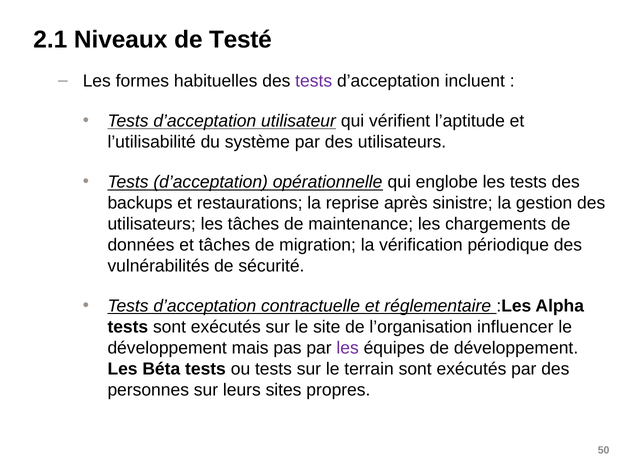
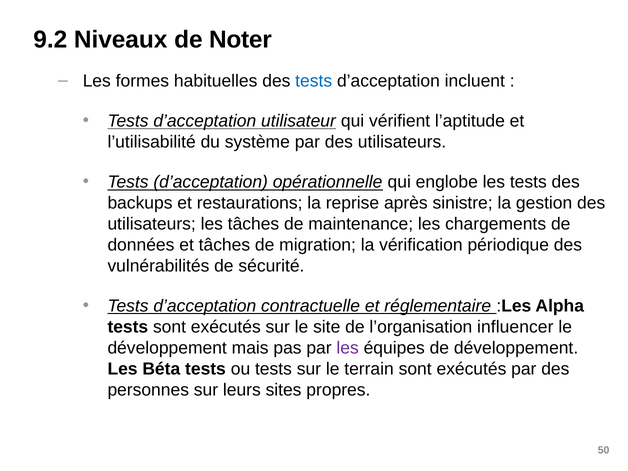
2.1: 2.1 -> 9.2
Testé: Testé -> Noter
tests at (314, 81) colour: purple -> blue
